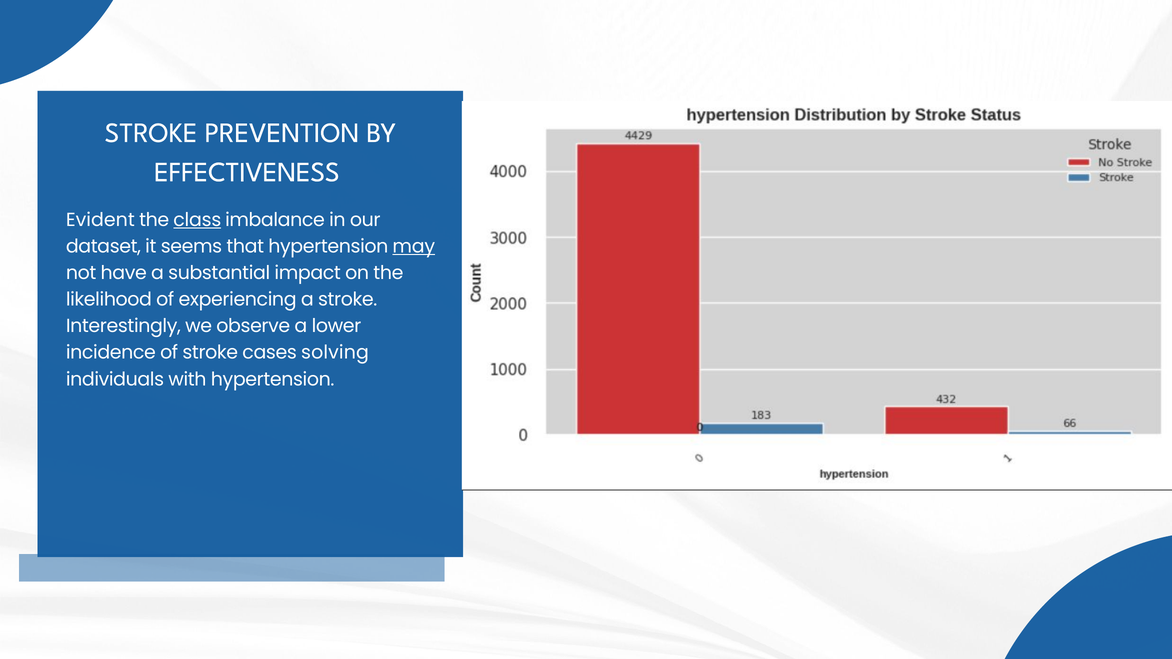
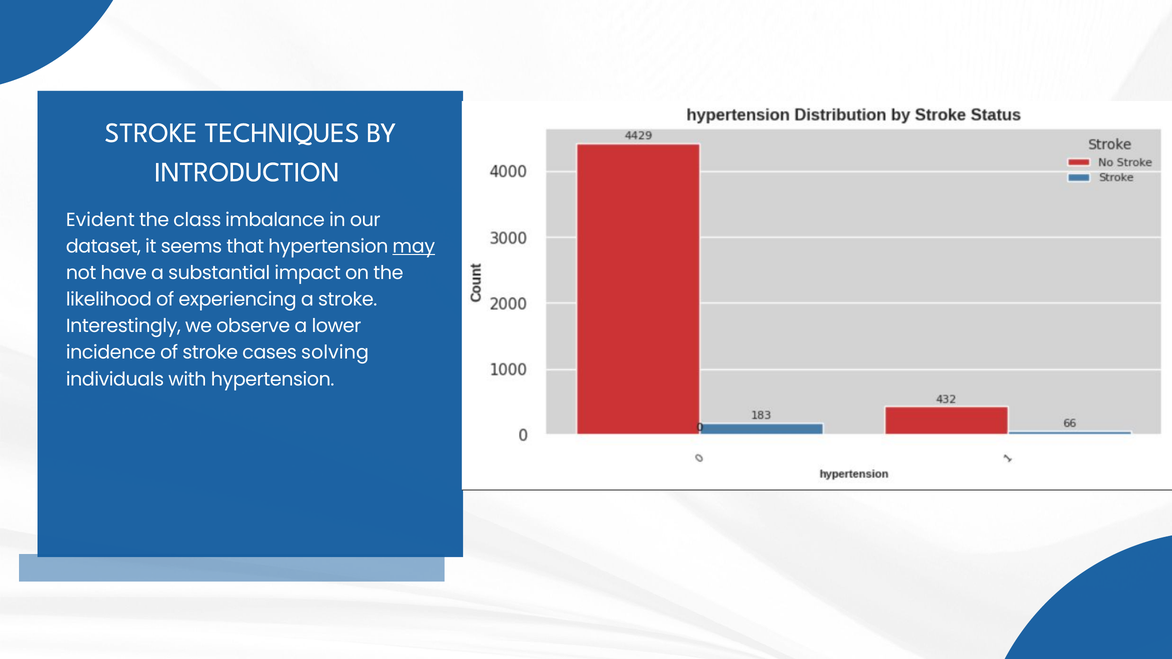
PREVENTION: PREVENTION -> TECHNIQUES
EFFECTIVENESS: EFFECTIVENESS -> INTRODUCTION
class underline: present -> none
